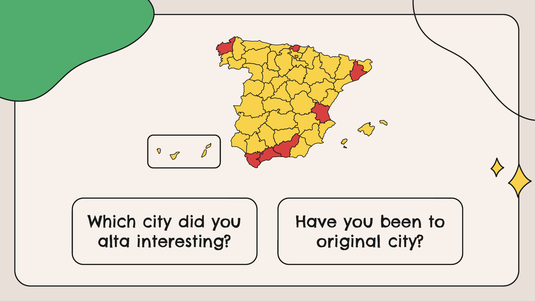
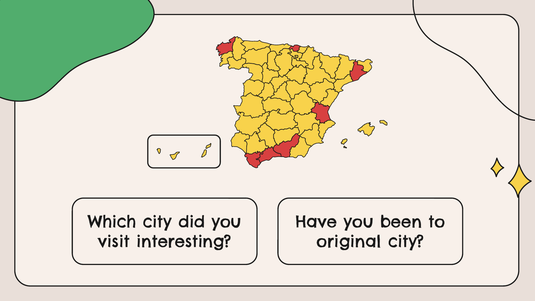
alta: alta -> visit
